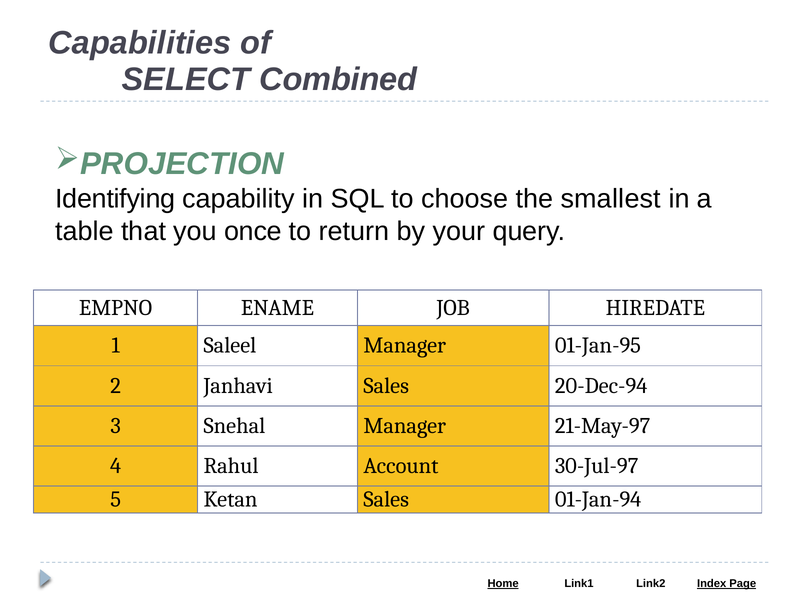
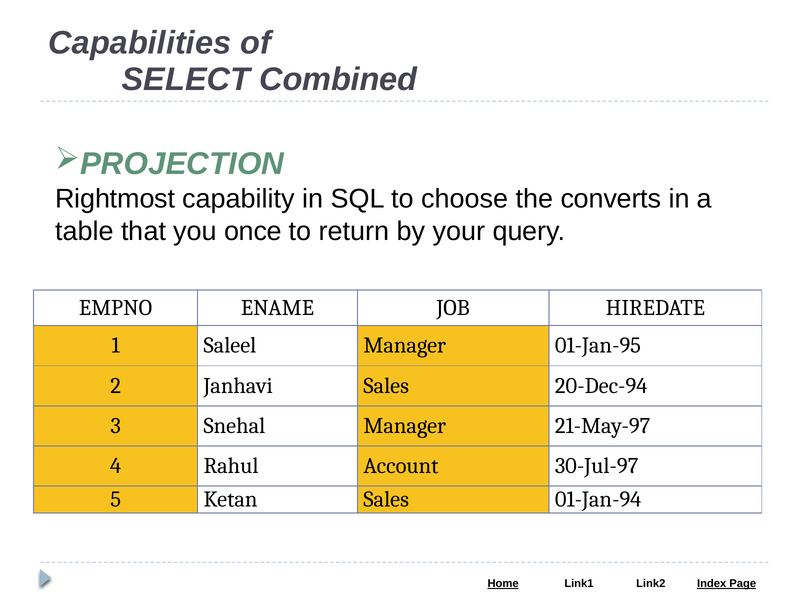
Identifying: Identifying -> Rightmost
smallest: smallest -> converts
